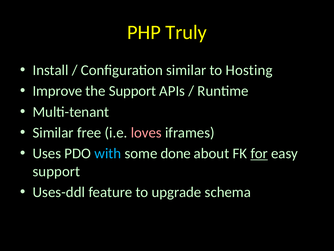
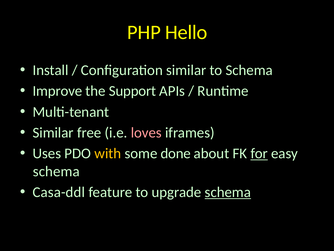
Truly: Truly -> Hello
to Hosting: Hosting -> Schema
with colour: light blue -> yellow
support at (56, 171): support -> schema
Uses-ddl: Uses-ddl -> Casa-ddl
schema at (228, 192) underline: none -> present
